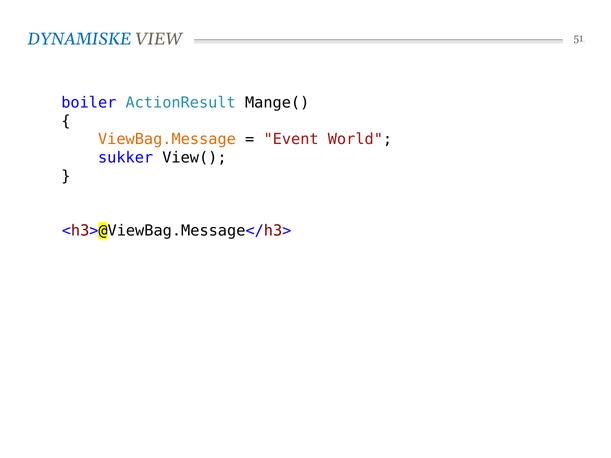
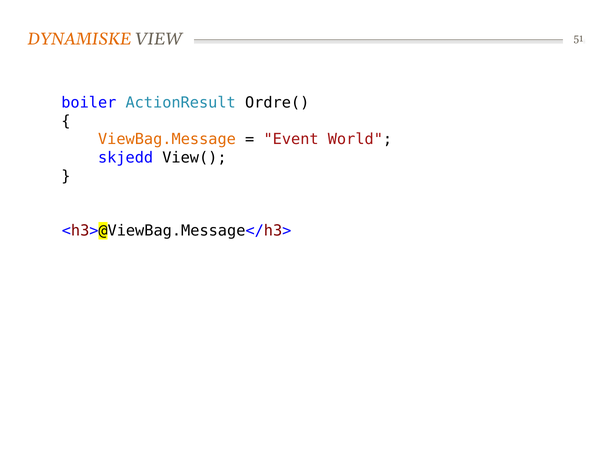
DYNAMISKE colour: blue -> orange
Mange(: Mange( -> Ordre(
sukker: sukker -> skjedd
